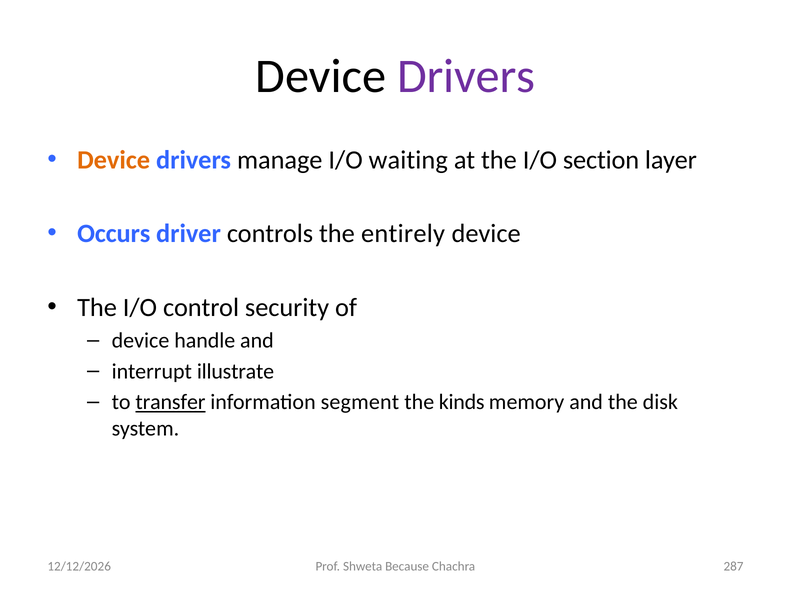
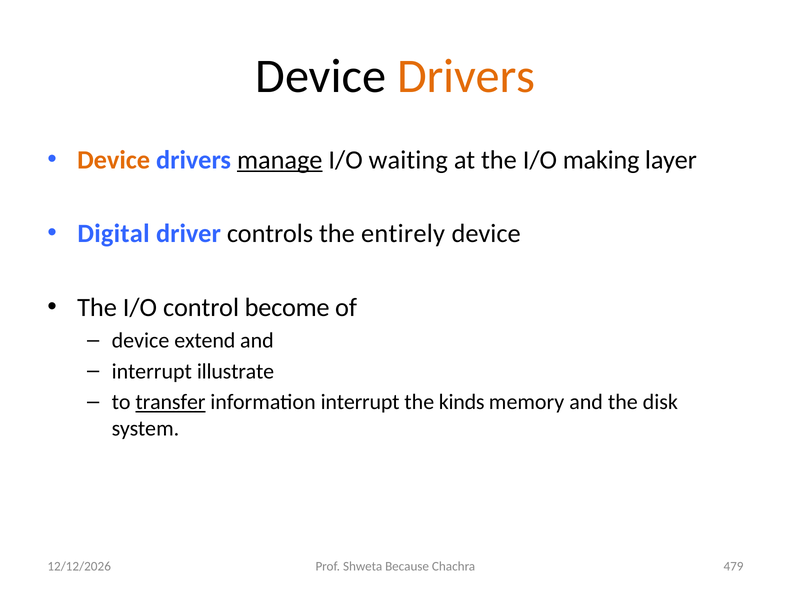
Drivers at (466, 77) colour: purple -> orange
manage underline: none -> present
section: section -> making
Occurs: Occurs -> Digital
security: security -> become
handle: handle -> extend
information segment: segment -> interrupt
287: 287 -> 479
